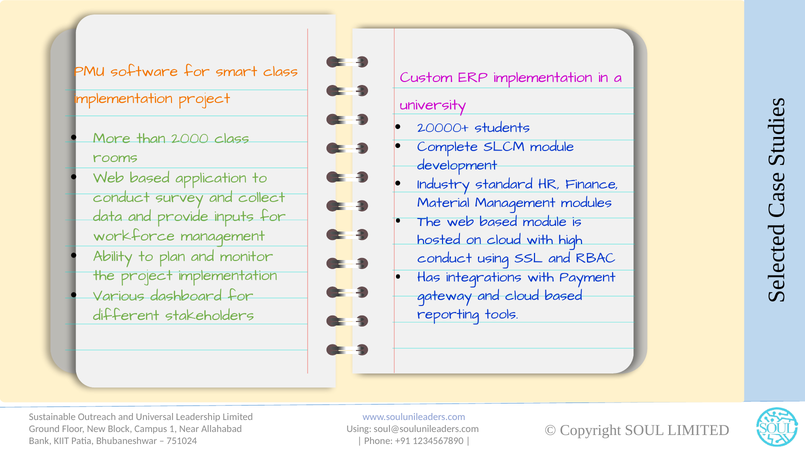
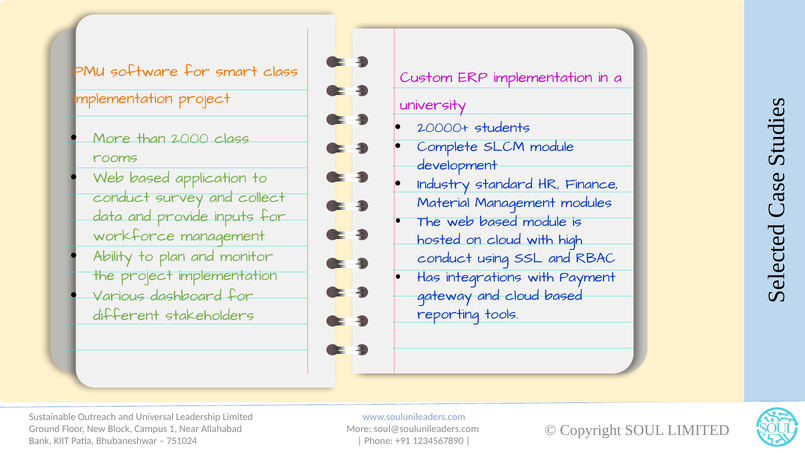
Using at (359, 429): Using -> More
